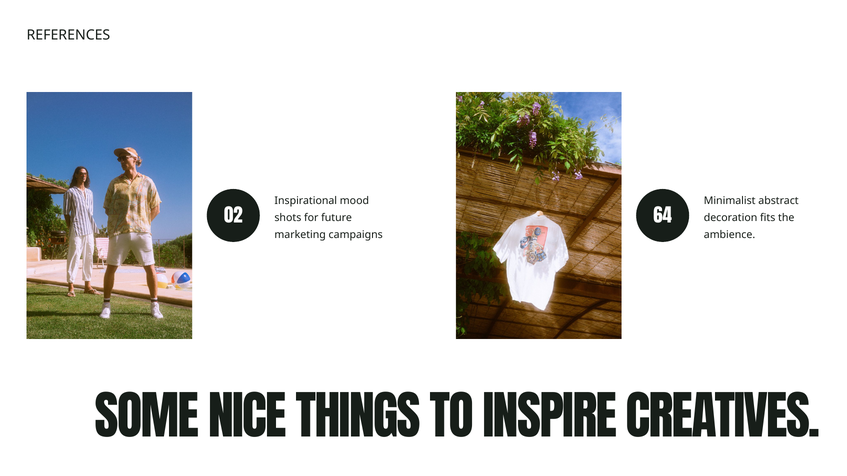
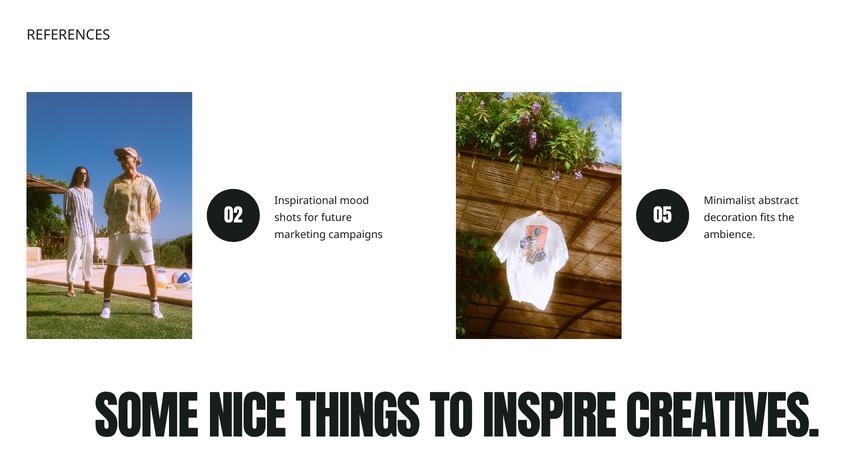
64: 64 -> 05
